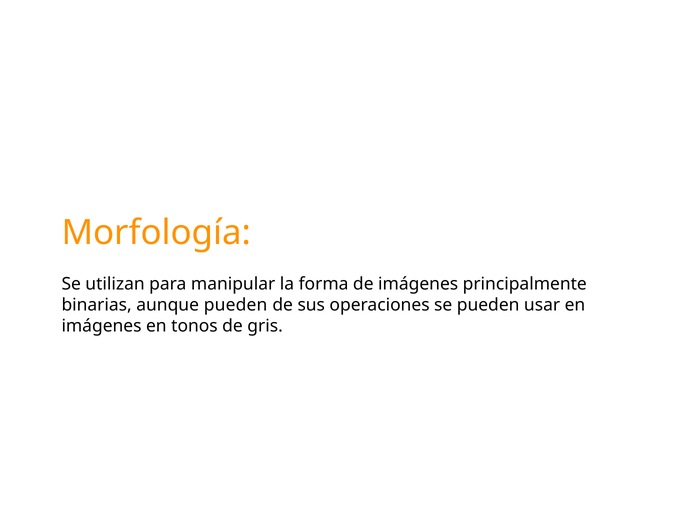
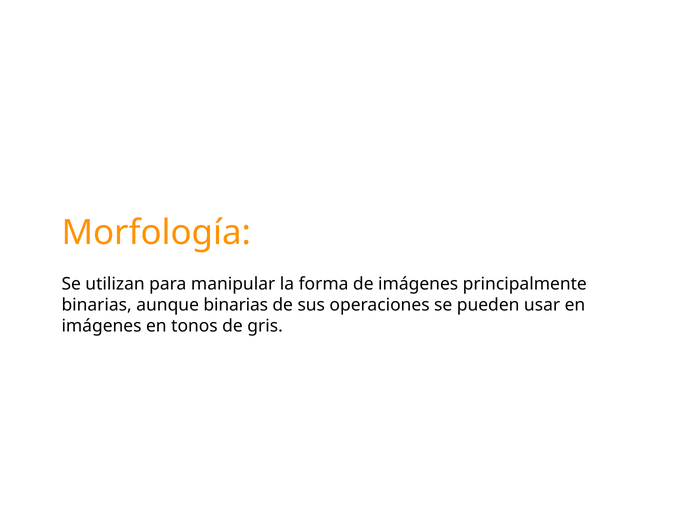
aunque pueden: pueden -> binarias
